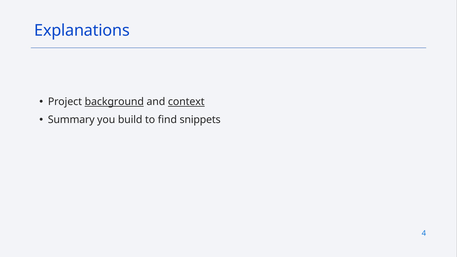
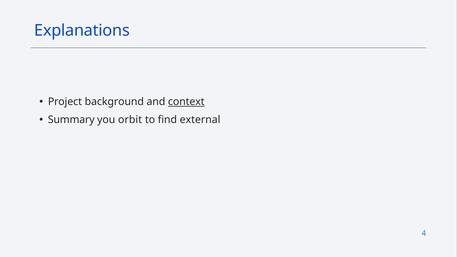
background underline: present -> none
build: build -> orbit
snippets: snippets -> external
